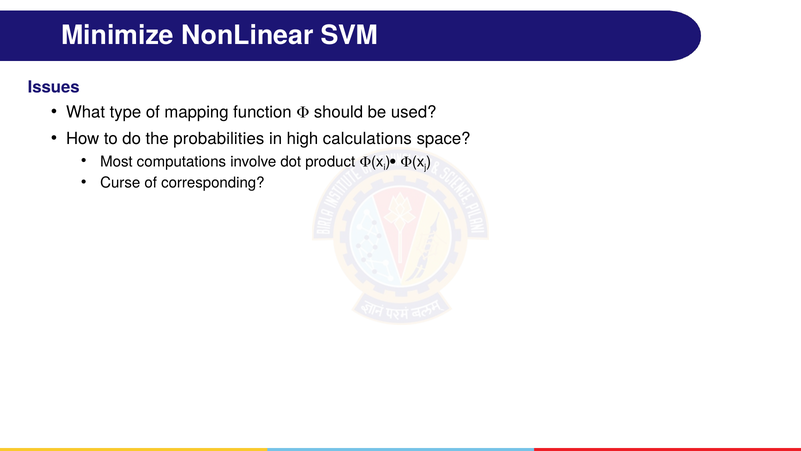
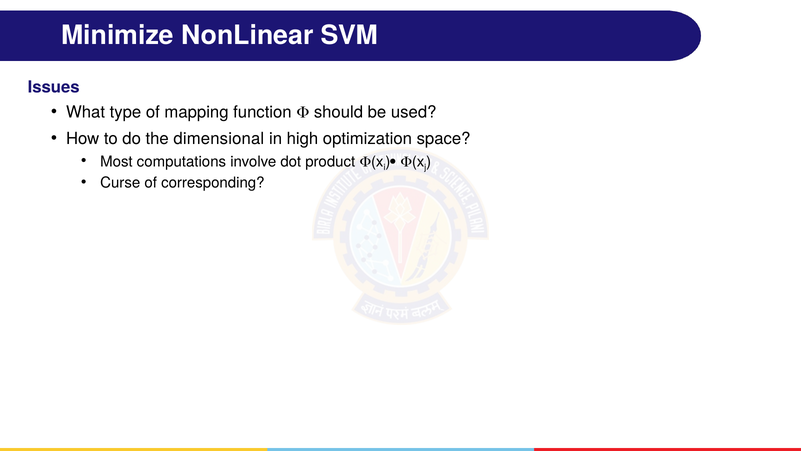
probabilities: probabilities -> dimensional
calculations: calculations -> optimization
